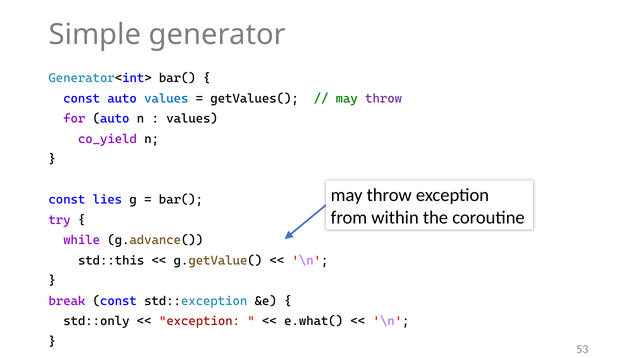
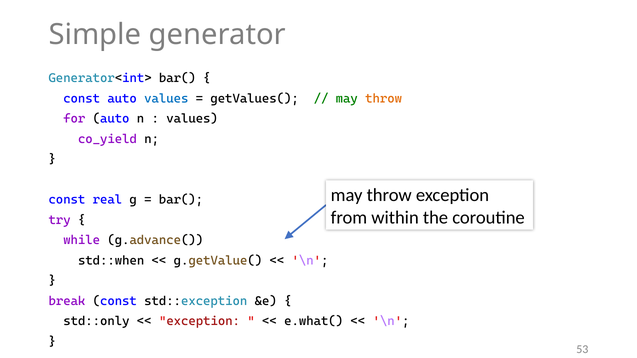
throw at (384, 99) colour: purple -> orange
lies: lies -> real
std::this: std::this -> std::when
